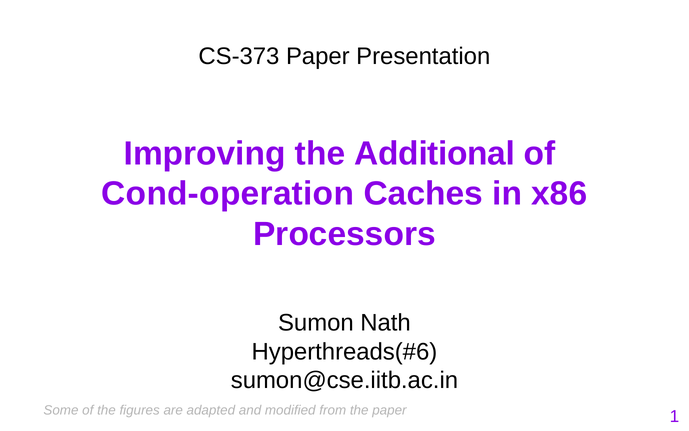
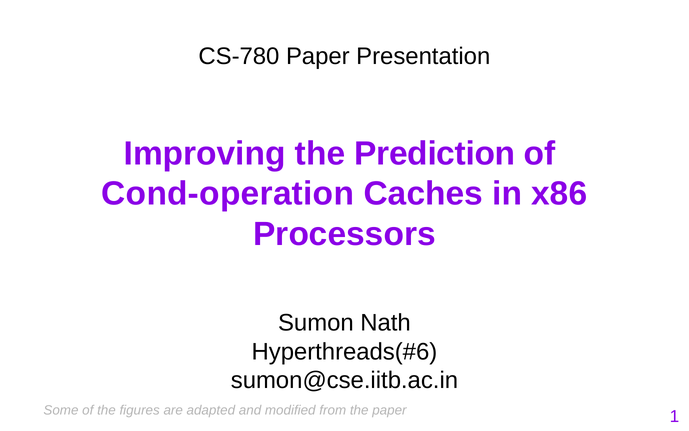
CS-373: CS-373 -> CS-780
Additional: Additional -> Prediction
